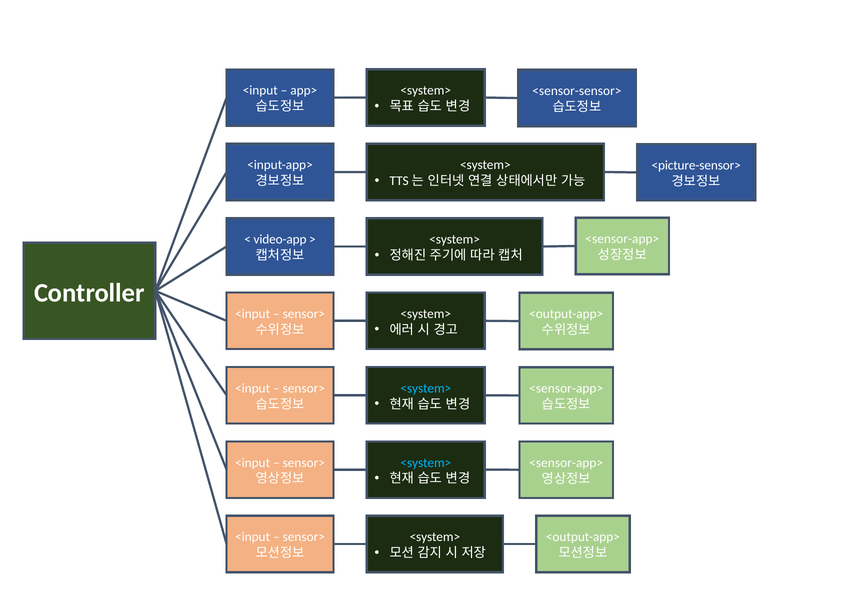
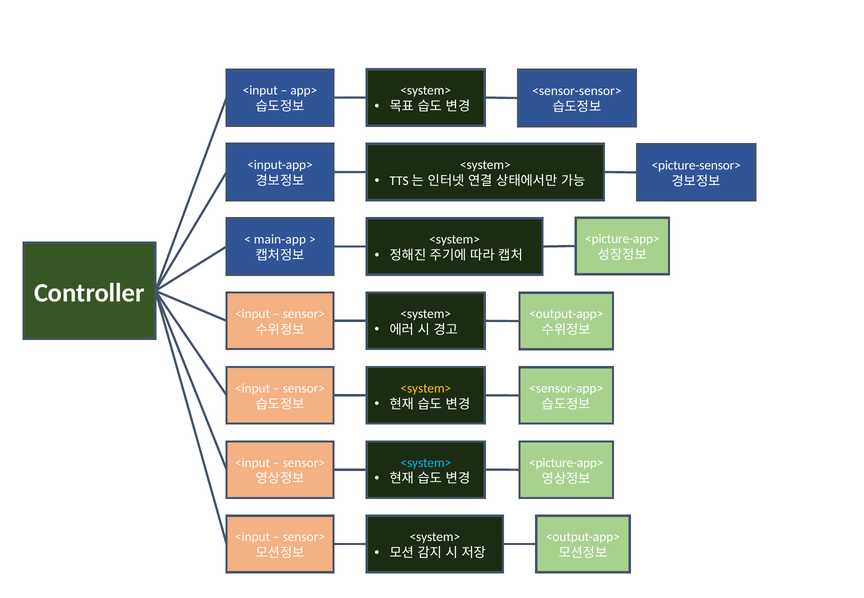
<sensor-app> at (622, 239): <sensor-app> -> <picture-app>
video-app: video-app -> main-app
<system> at (426, 388) colour: light blue -> yellow
<sensor-app> at (566, 463): <sensor-app> -> <picture-app>
